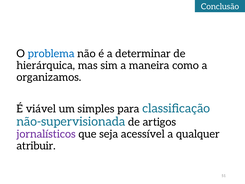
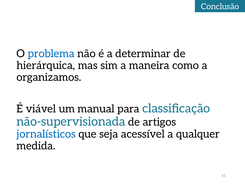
simples: simples -> manual
jornalísticos colour: purple -> blue
atribuir: atribuir -> medida
